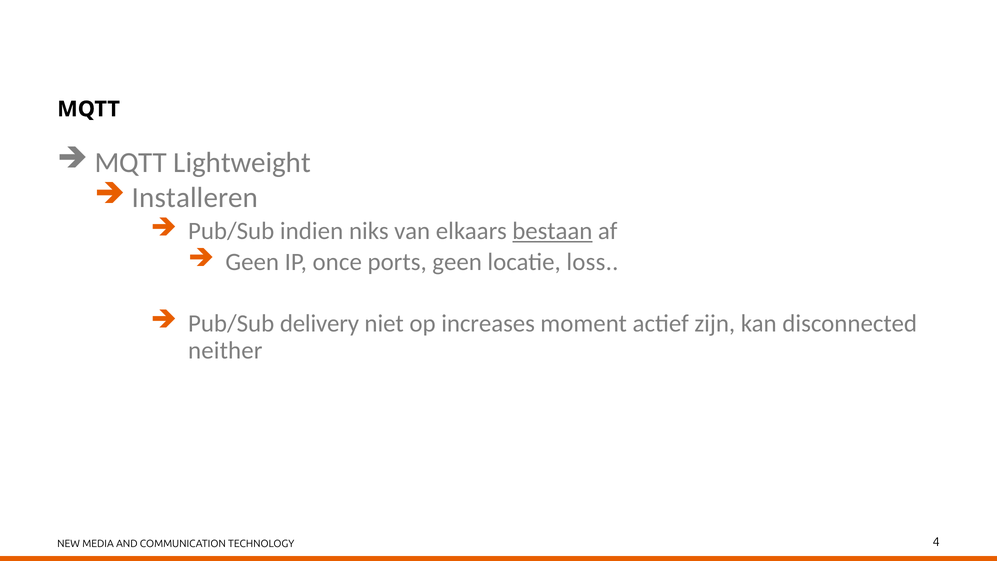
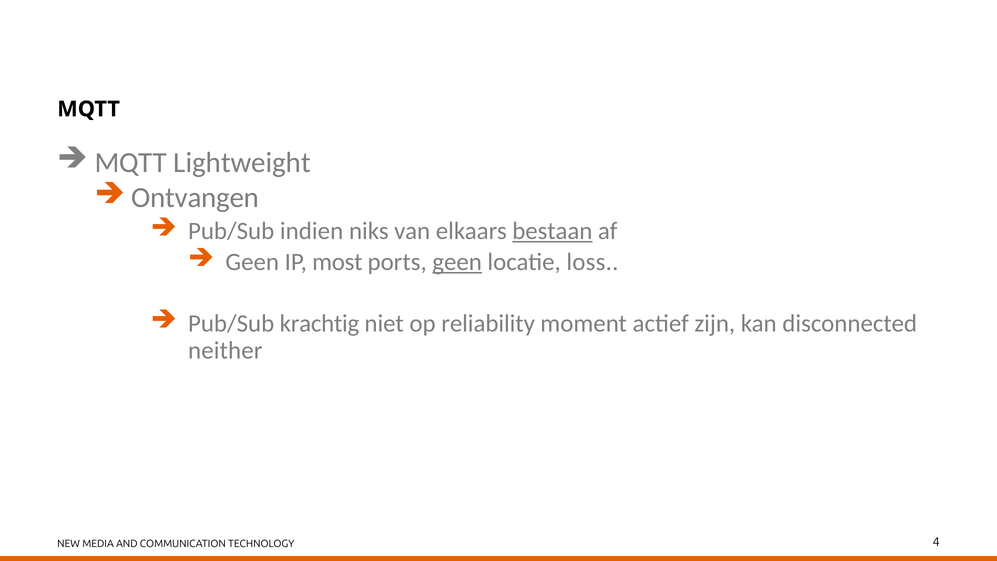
Installeren: Installeren -> Ontvangen
once: once -> most
geen at (457, 262) underline: none -> present
delivery: delivery -> krachtig
increases: increases -> reliability
